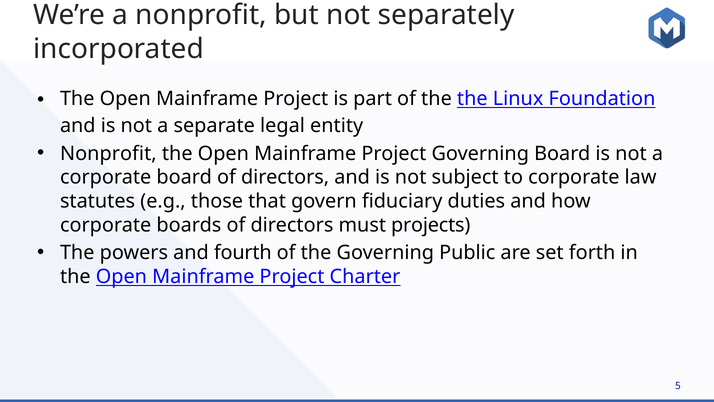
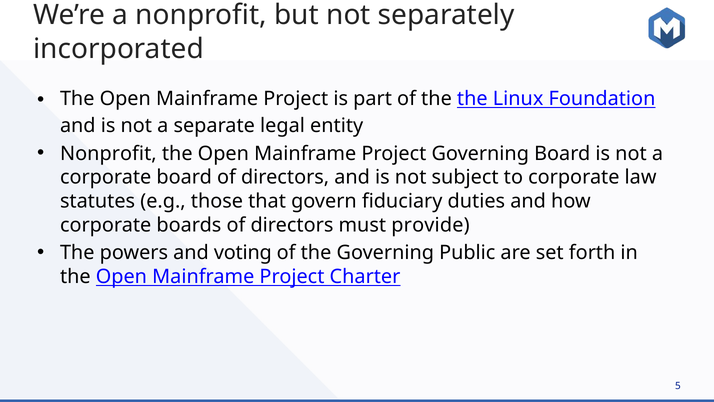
projects: projects -> provide
fourth: fourth -> voting
